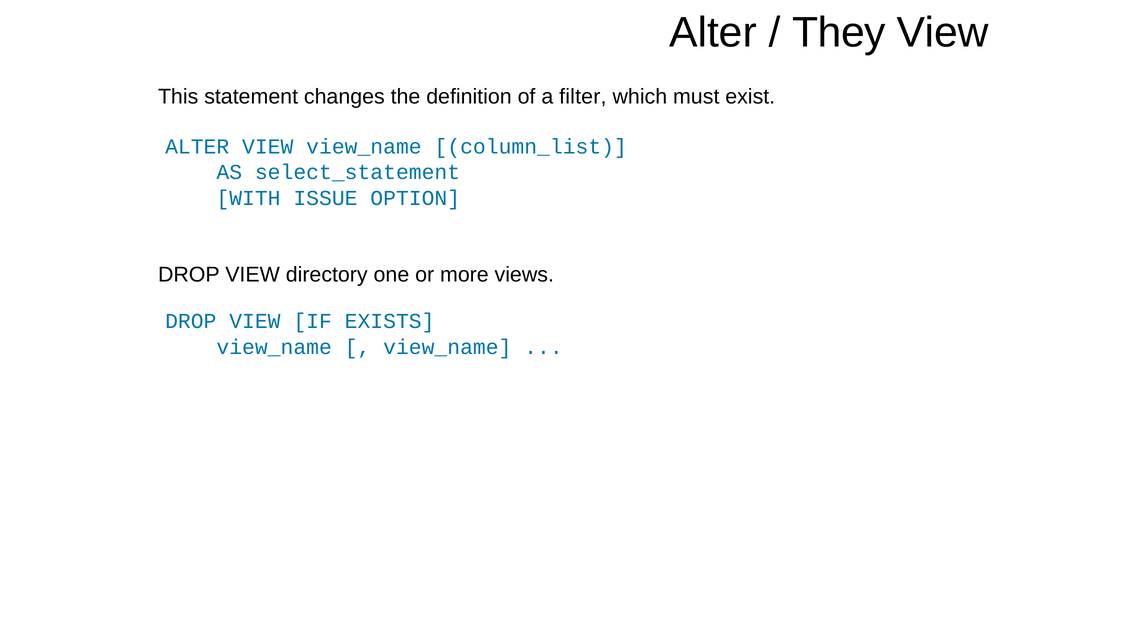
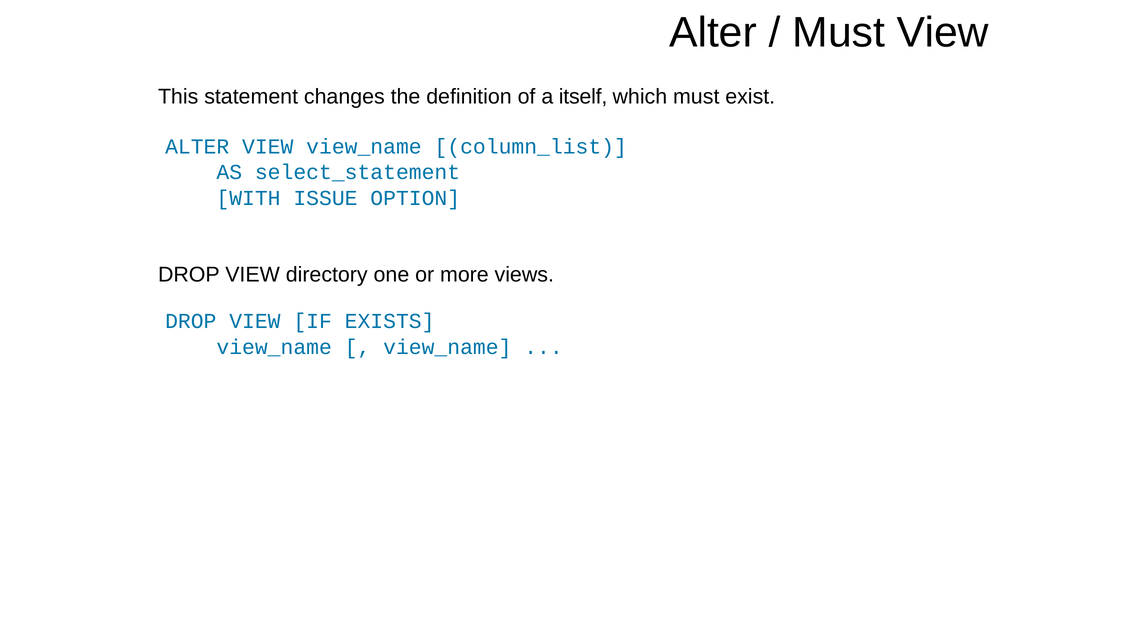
They at (839, 33): They -> Must
filter: filter -> itself
